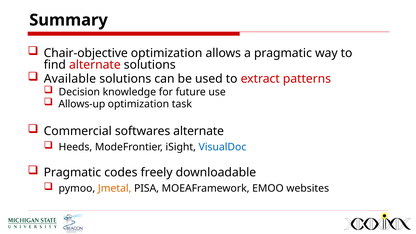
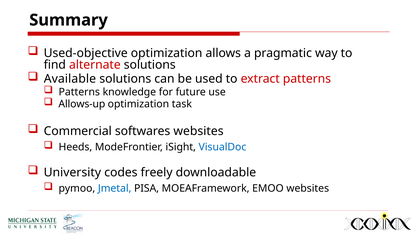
Chair-objective: Chair-objective -> Used-objective
Decision at (79, 92): Decision -> Patterns
softwares alternate: alternate -> websites
Pragmatic at (72, 172): Pragmatic -> University
Jmetal colour: orange -> blue
